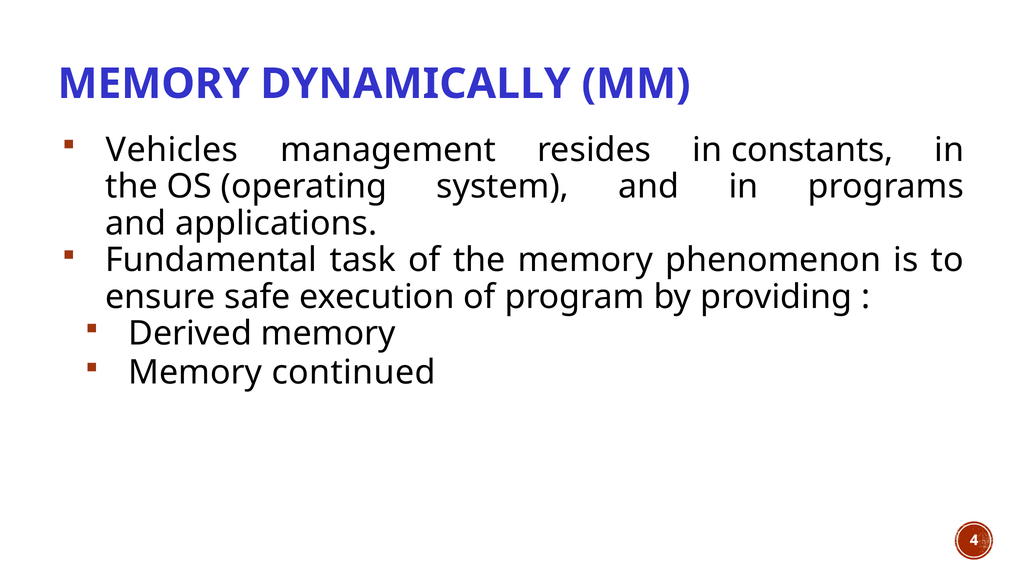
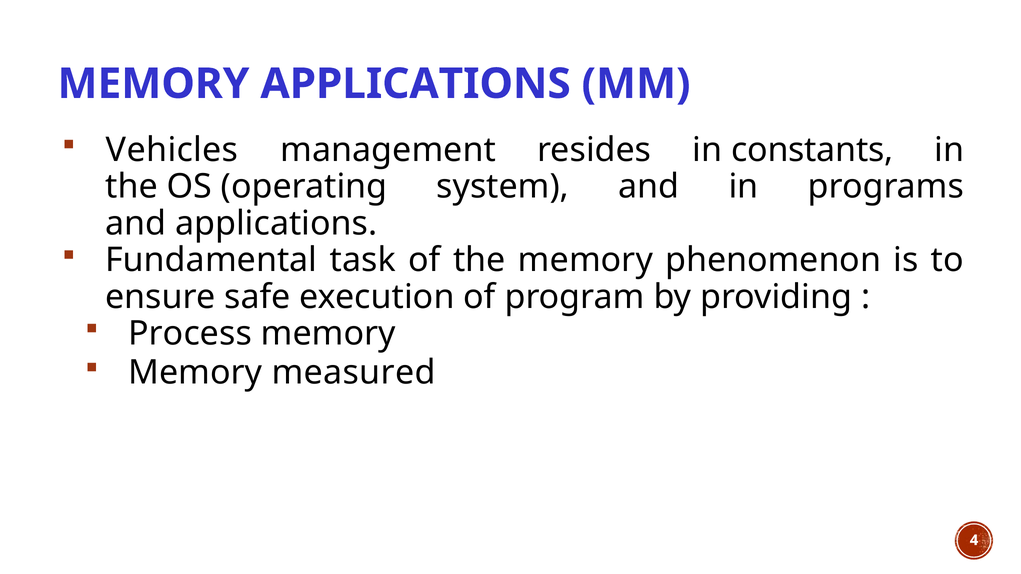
MEMORY DYNAMICALLY: DYNAMICALLY -> APPLICATIONS
Derived: Derived -> Process
continued: continued -> measured
